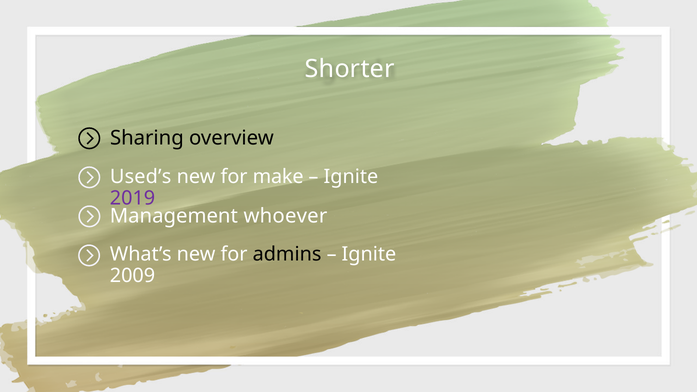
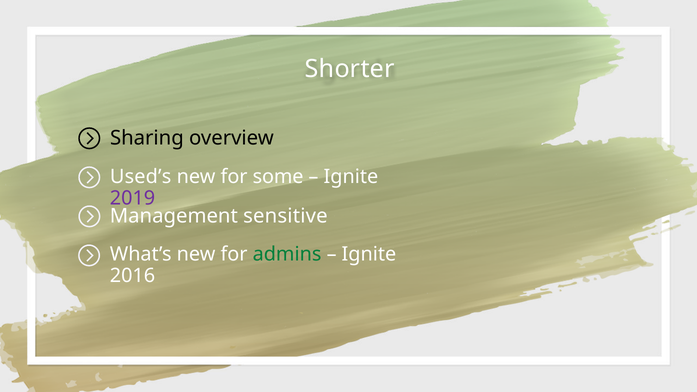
make: make -> some
whoever: whoever -> sensitive
admins colour: black -> green
2009: 2009 -> 2016
